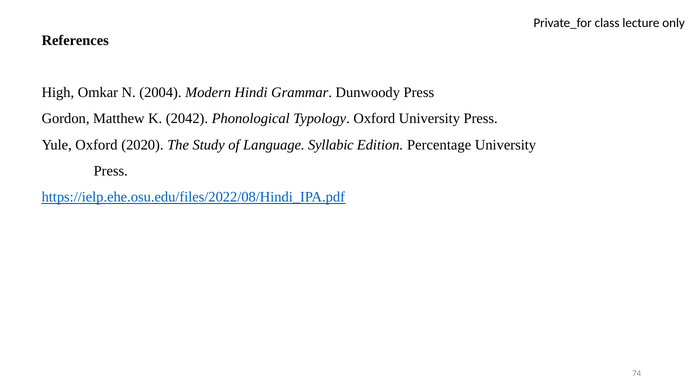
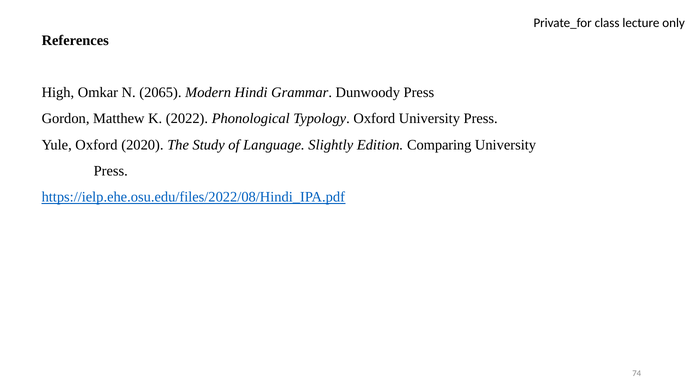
2004: 2004 -> 2065
2042: 2042 -> 2022
Syllabic: Syllabic -> Slightly
Percentage: Percentage -> Comparing
